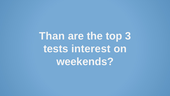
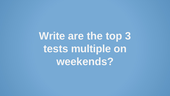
Than: Than -> Write
interest: interest -> multiple
